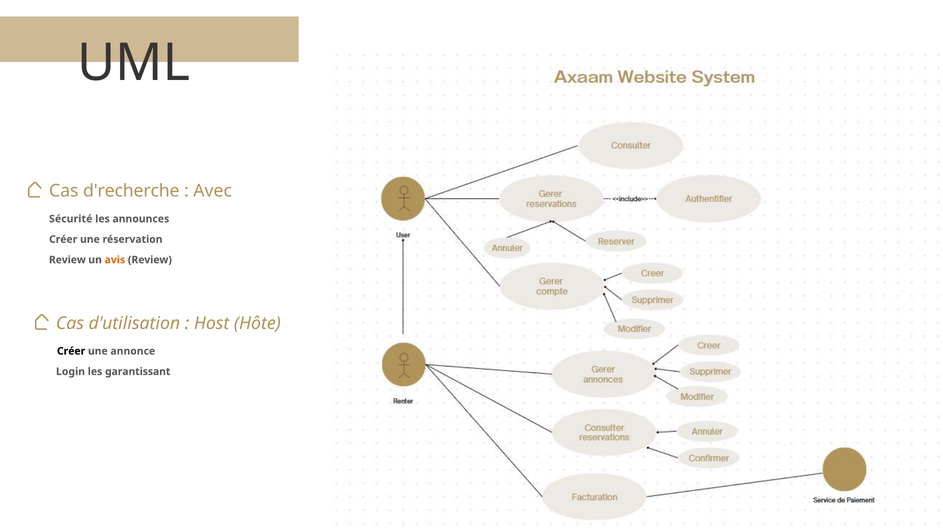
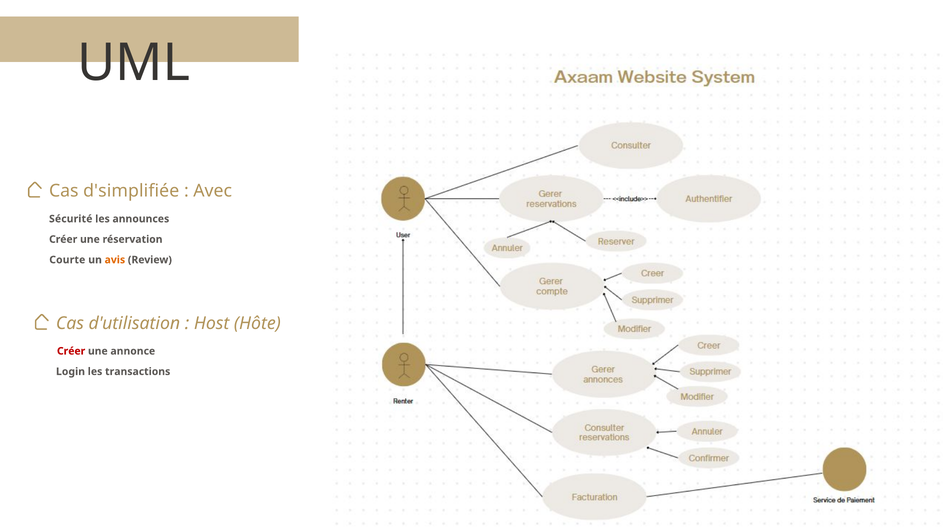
d'recherche: d'recherche -> d'simplifiée
Review at (67, 260): Review -> Courte
Créer at (71, 351) colour: black -> red
garantissant: garantissant -> transactions
